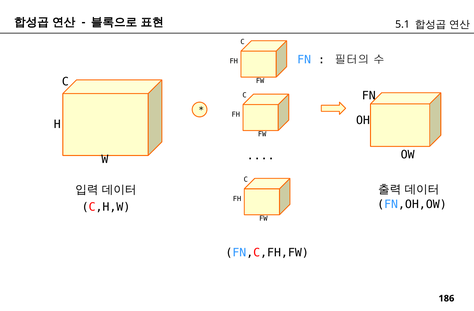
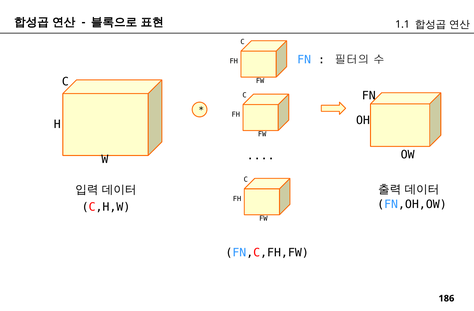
5.1: 5.1 -> 1.1
